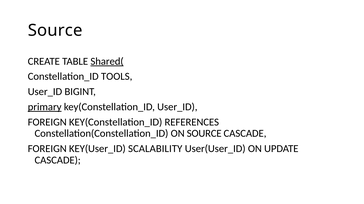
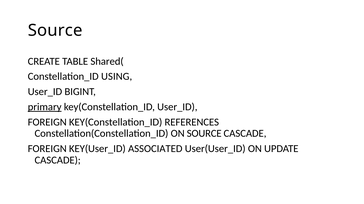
Shared( underline: present -> none
TOOLS: TOOLS -> USING
SCALABILITY: SCALABILITY -> ASSOCIATED
